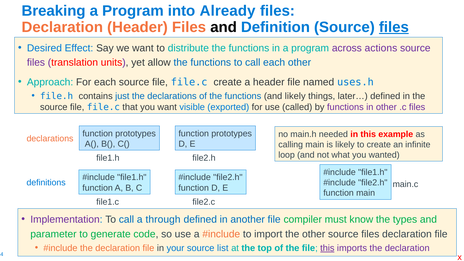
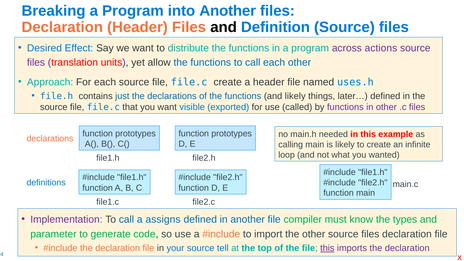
into Already: Already -> Another
files at (394, 27) underline: present -> none
through: through -> assigns
list: list -> tell
